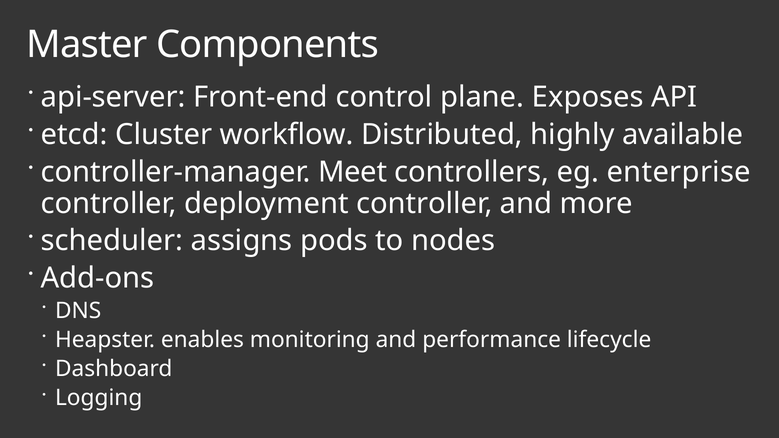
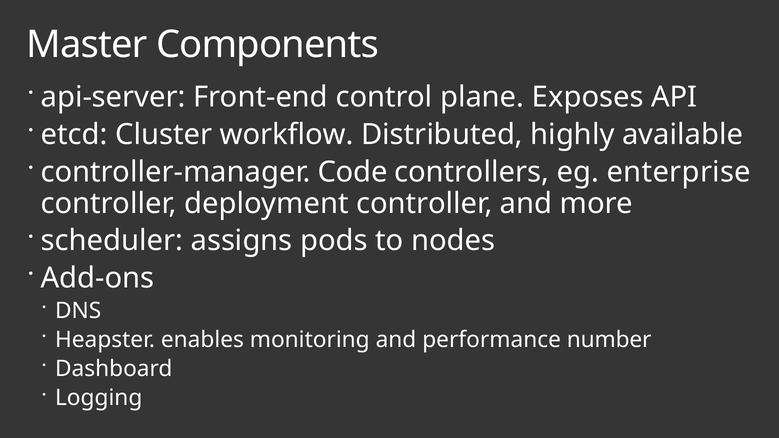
Meet: Meet -> Code
lifecycle: lifecycle -> number
